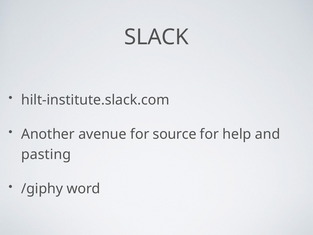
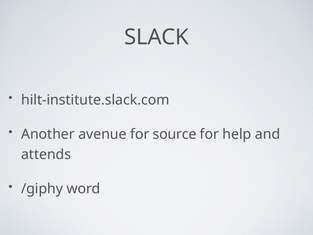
pasting: pasting -> attends
